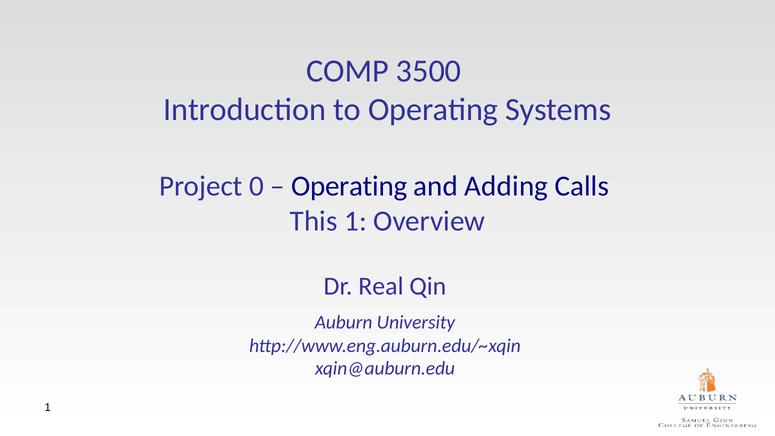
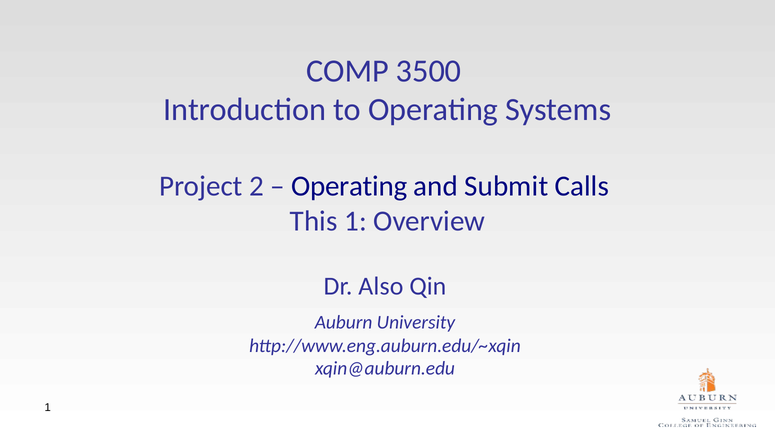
0: 0 -> 2
Adding: Adding -> Submit
Real: Real -> Also
